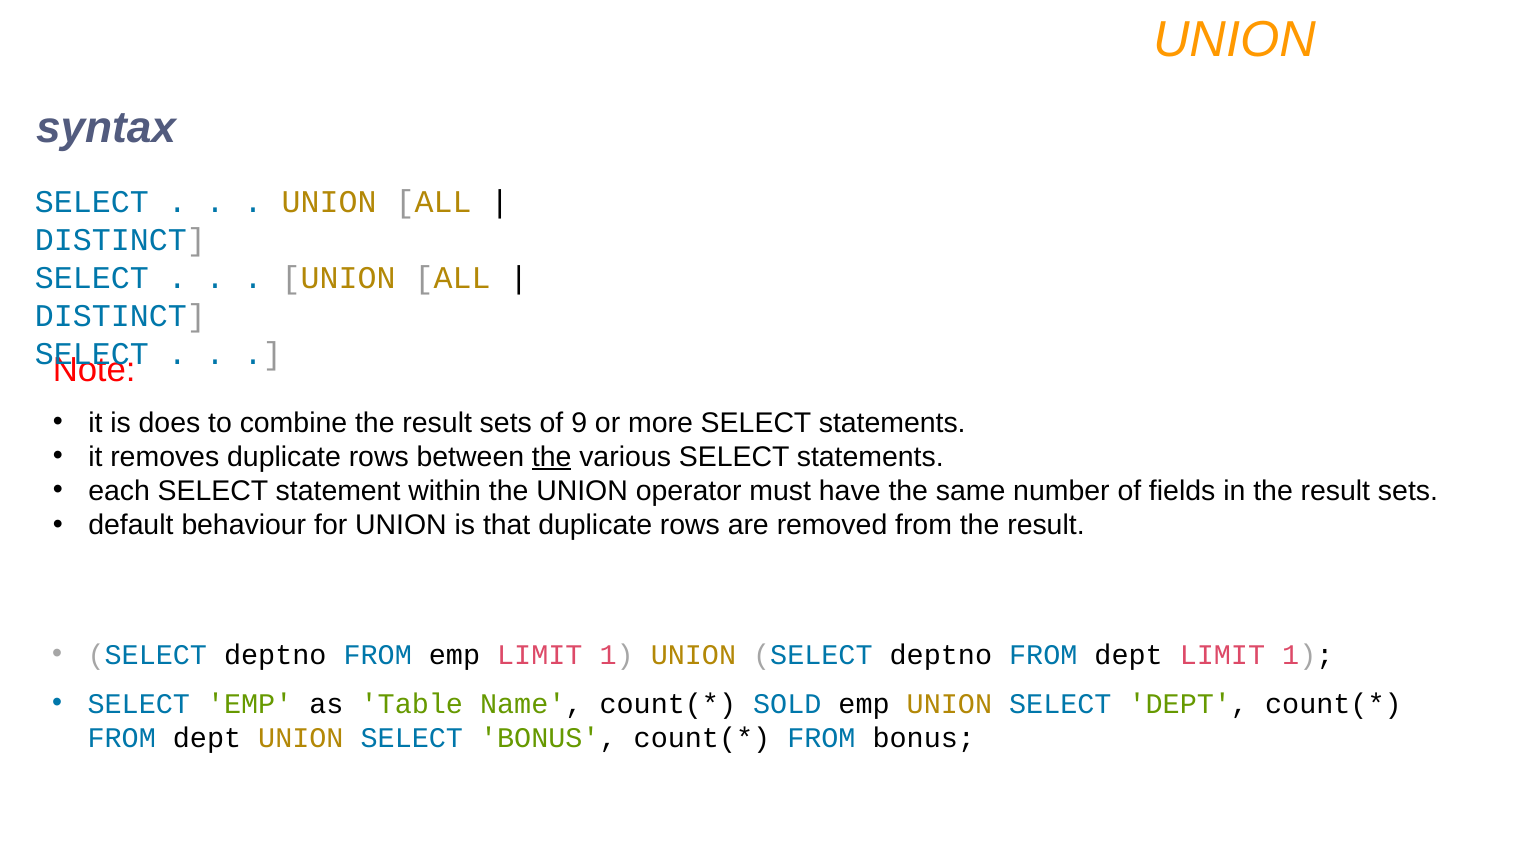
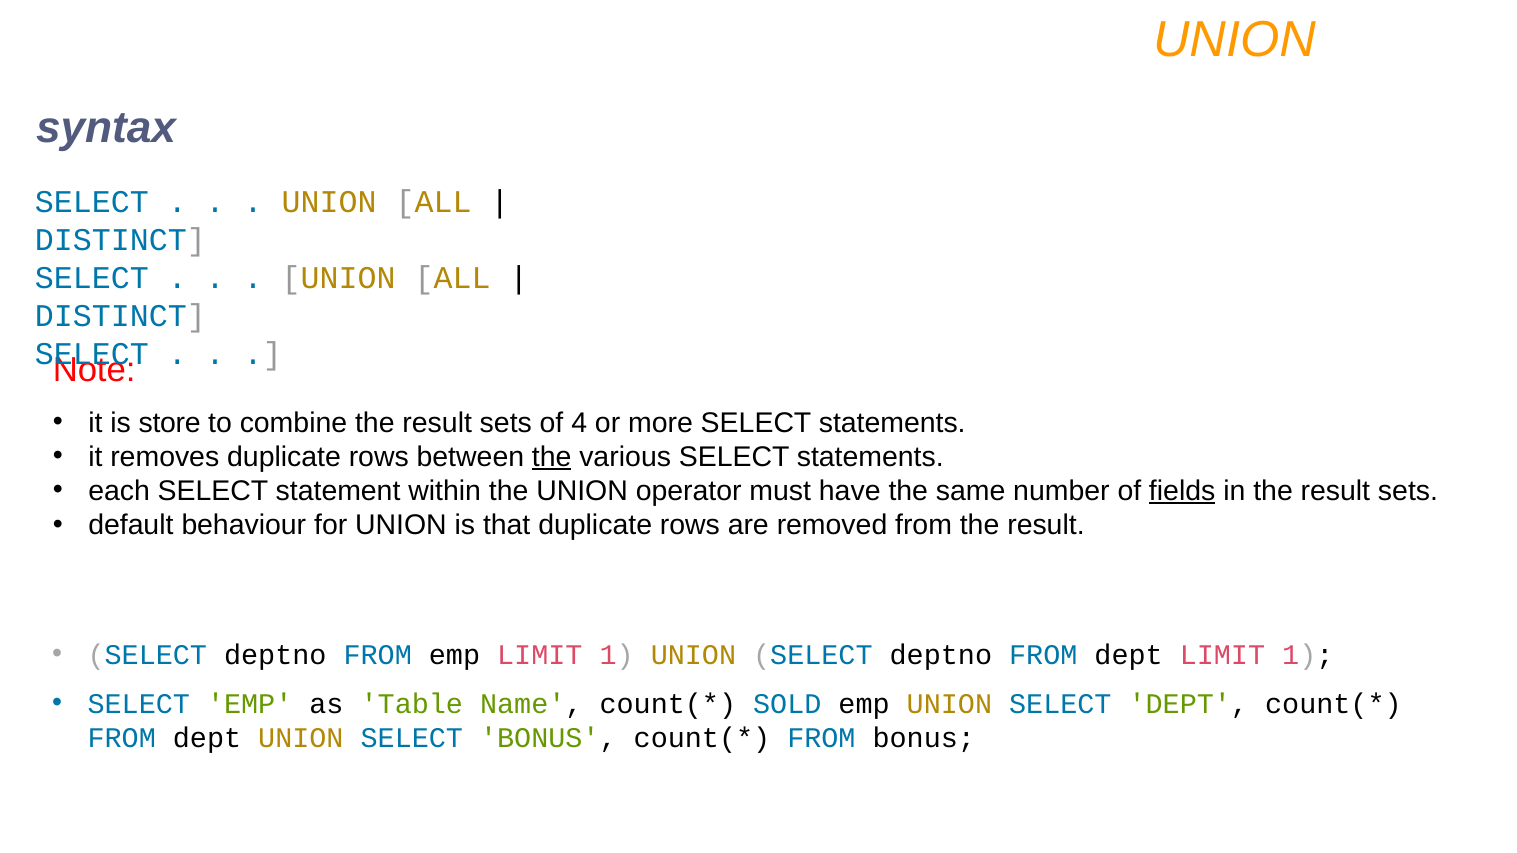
does: does -> store
9: 9 -> 4
fields underline: none -> present
